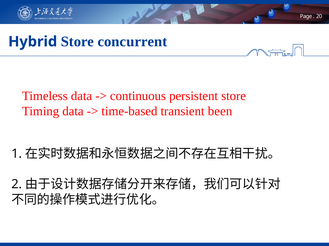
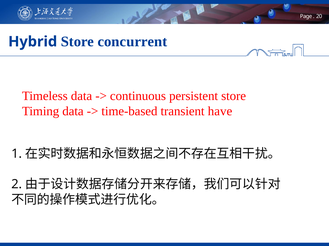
been: been -> have
